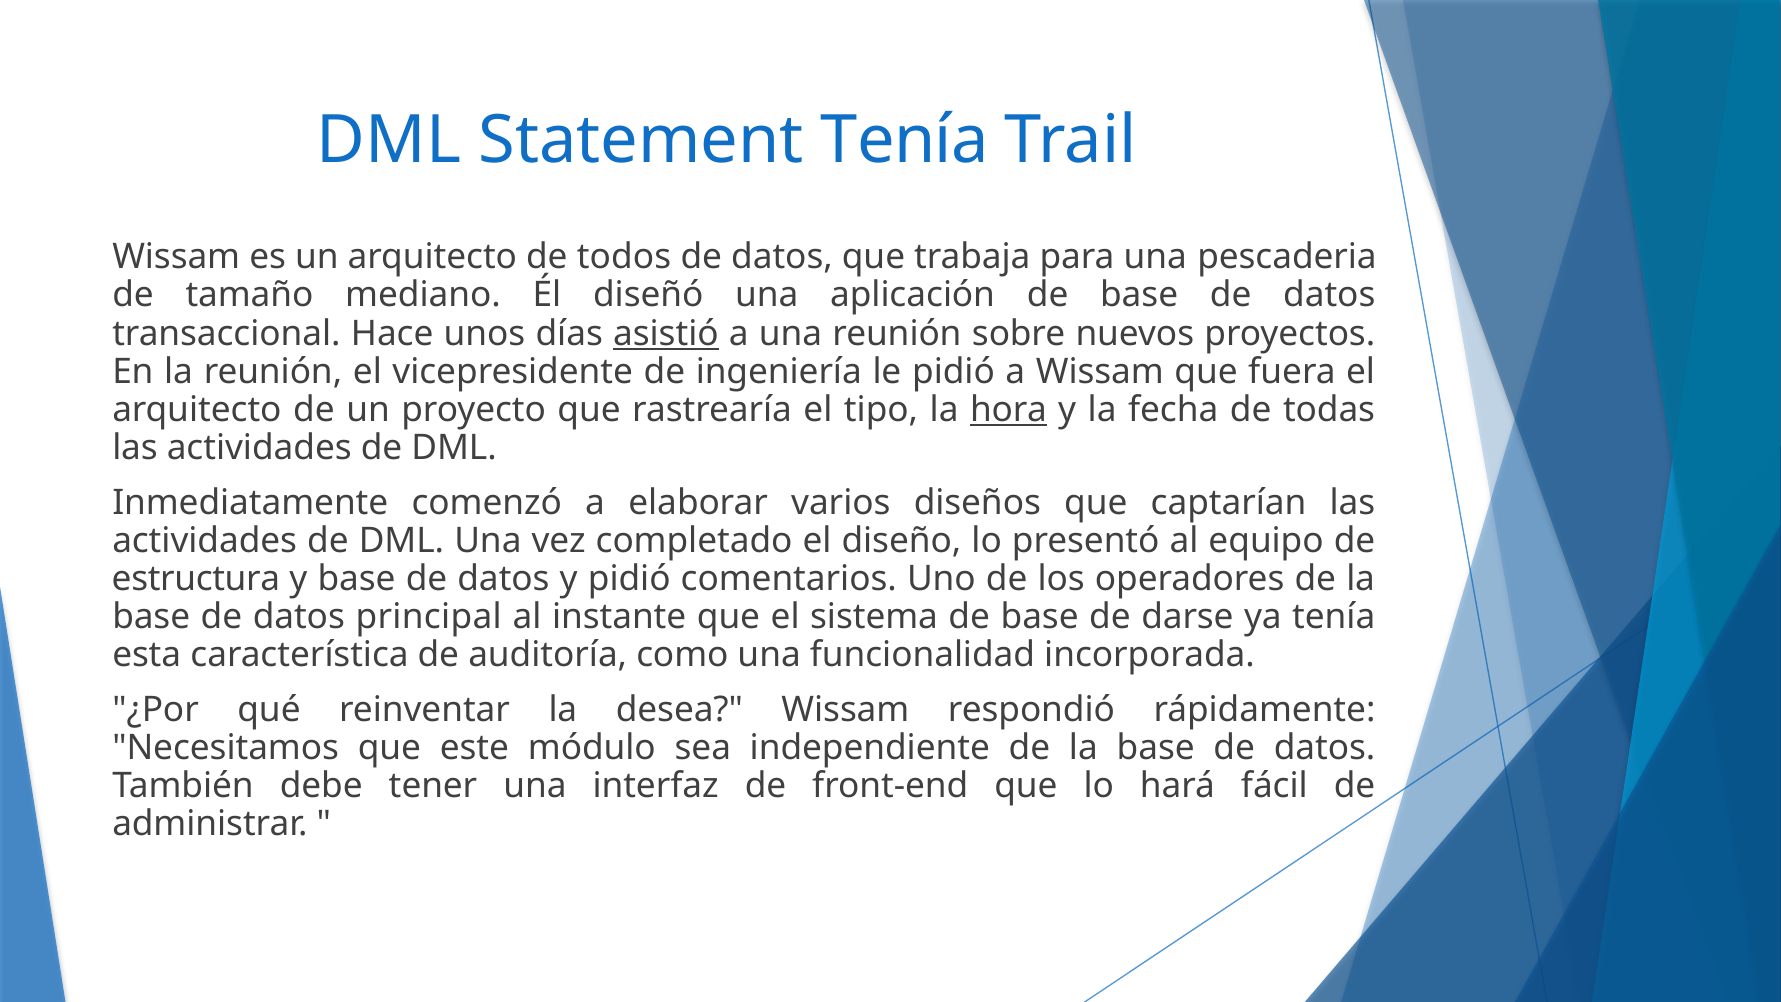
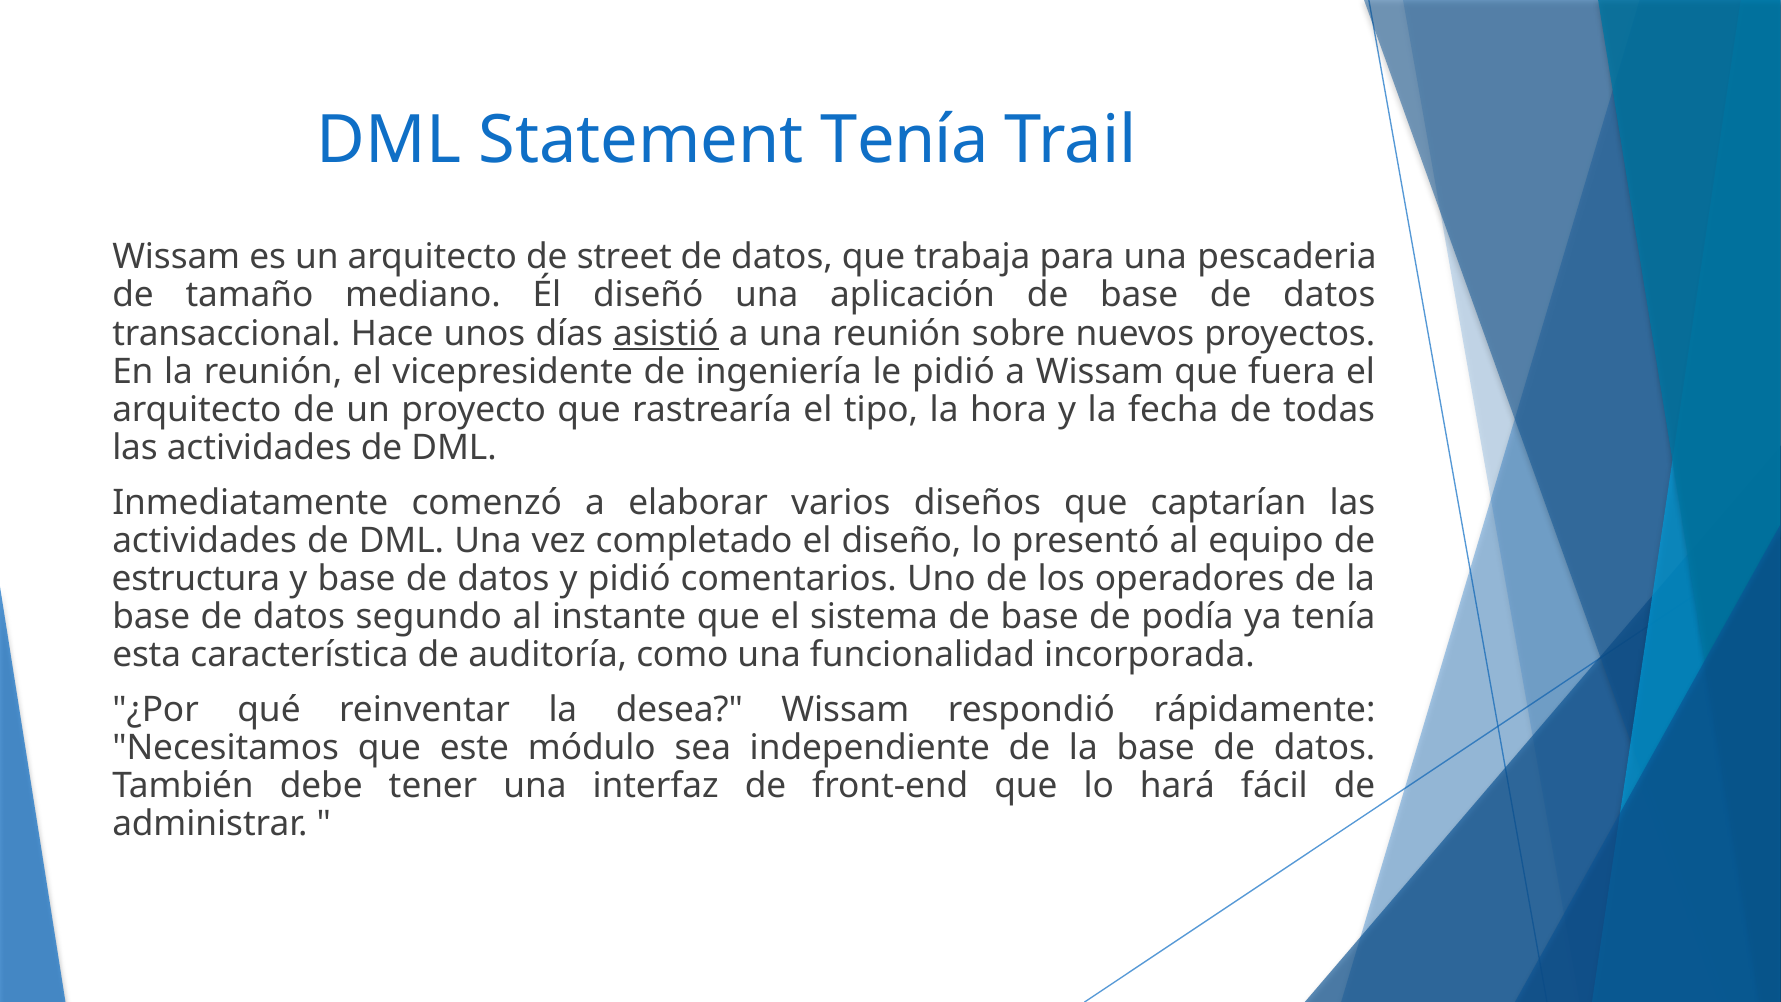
todos: todos -> street
hora underline: present -> none
principal: principal -> segundo
darse: darse -> podía
